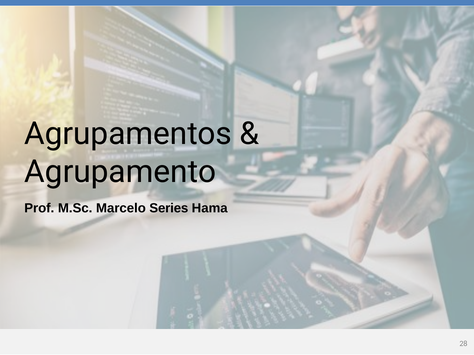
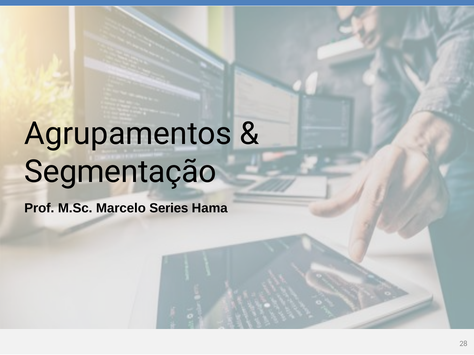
Agrupamento: Agrupamento -> Segmentação
